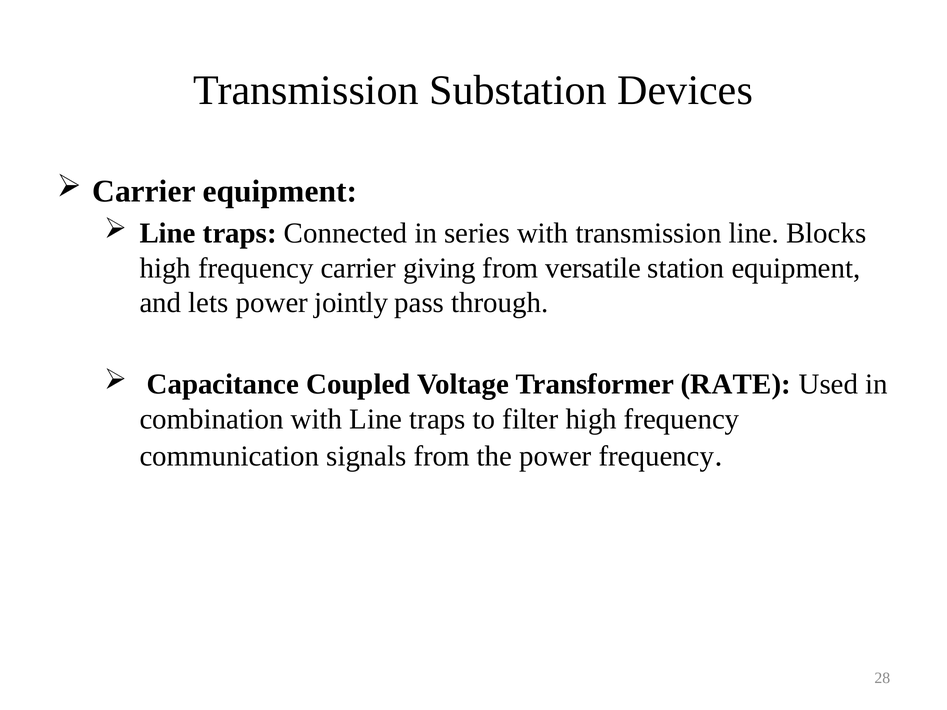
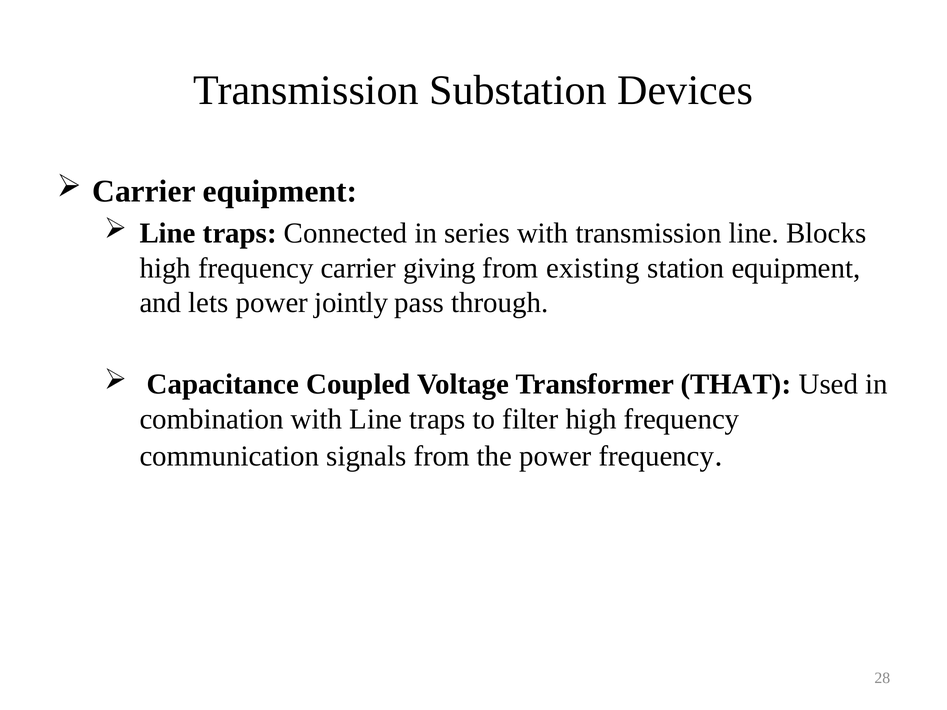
versatile: versatile -> existing
RATE: RATE -> THAT
